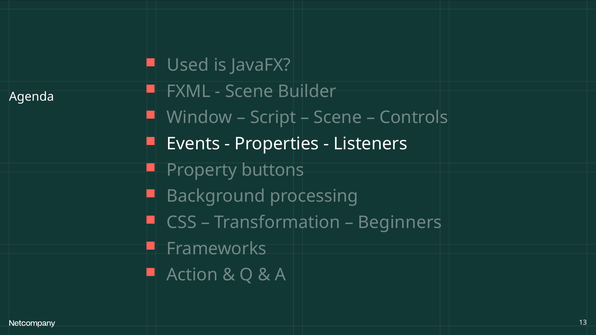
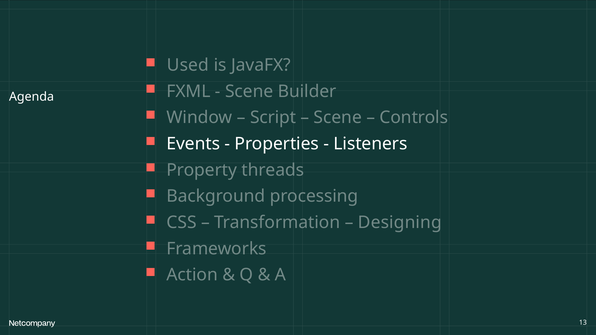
buttons: buttons -> threads
Beginners: Beginners -> Designing
